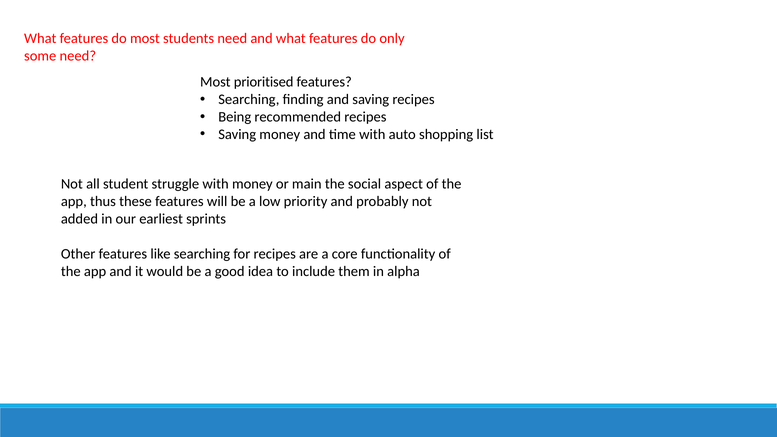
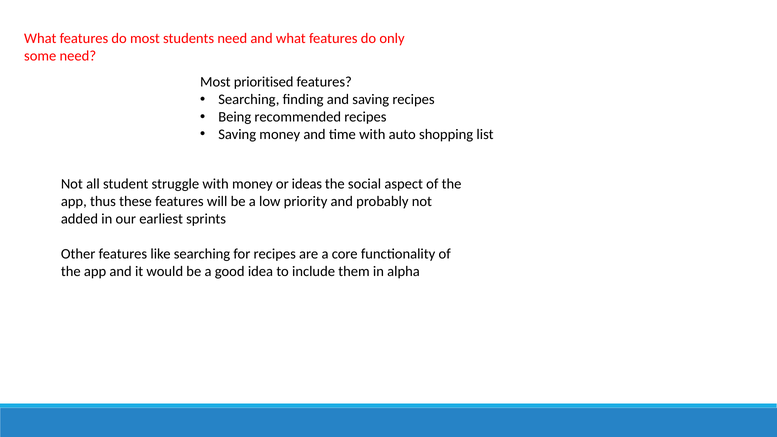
main: main -> ideas
